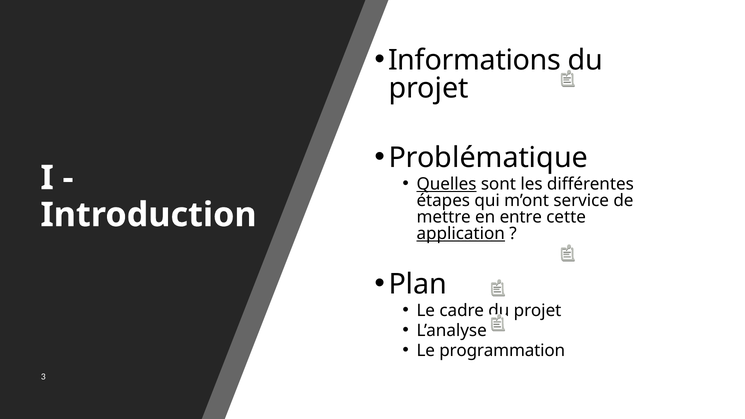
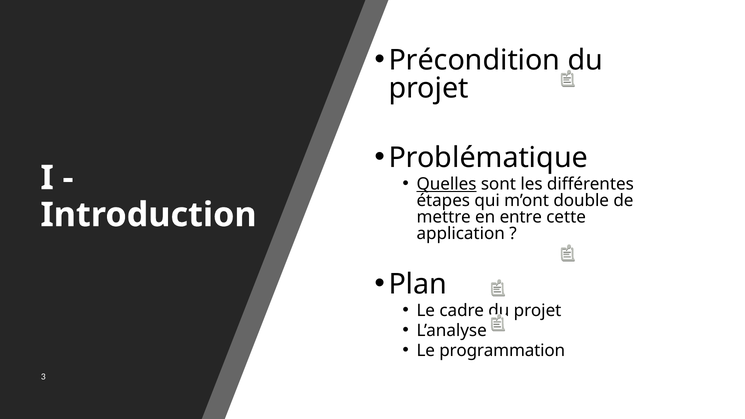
Informations: Informations -> Précondition
service: service -> double
application underline: present -> none
